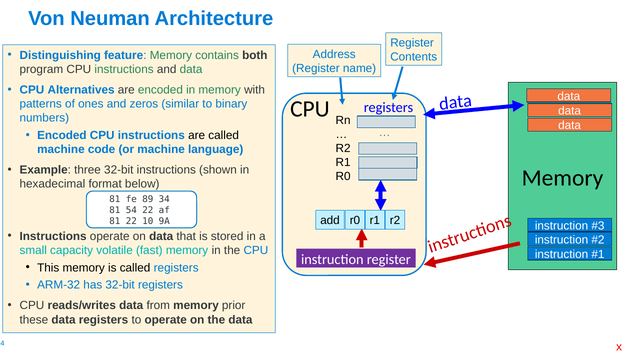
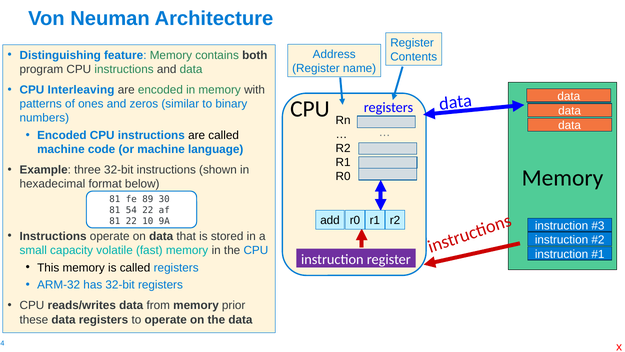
Alternatives: Alternatives -> Interleaving
34: 34 -> 30
